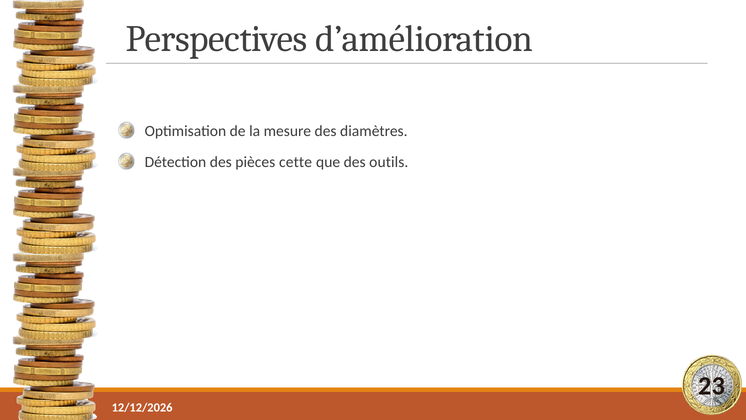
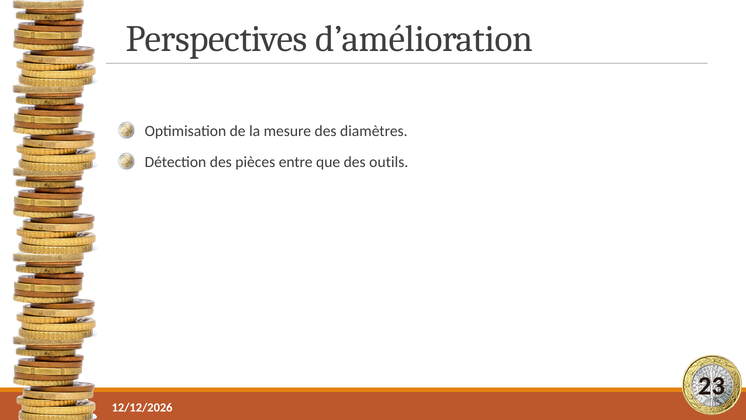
cette: cette -> entre
